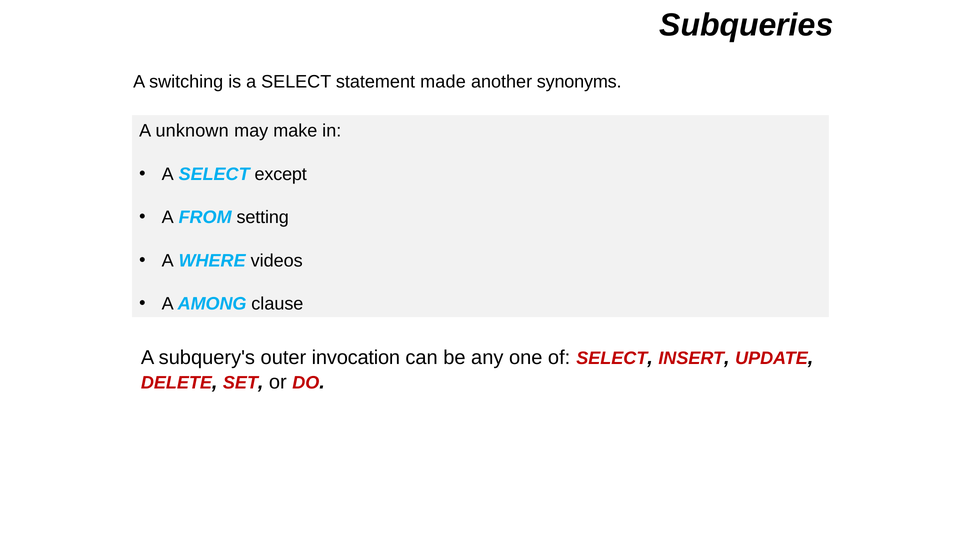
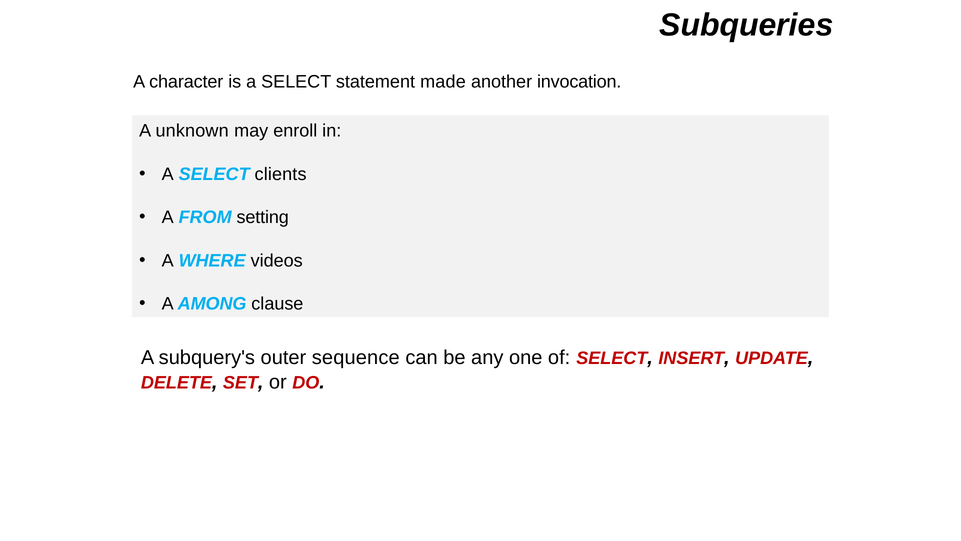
switching: switching -> character
synonyms: synonyms -> invocation
make: make -> enroll
except: except -> clients
invocation: invocation -> sequence
